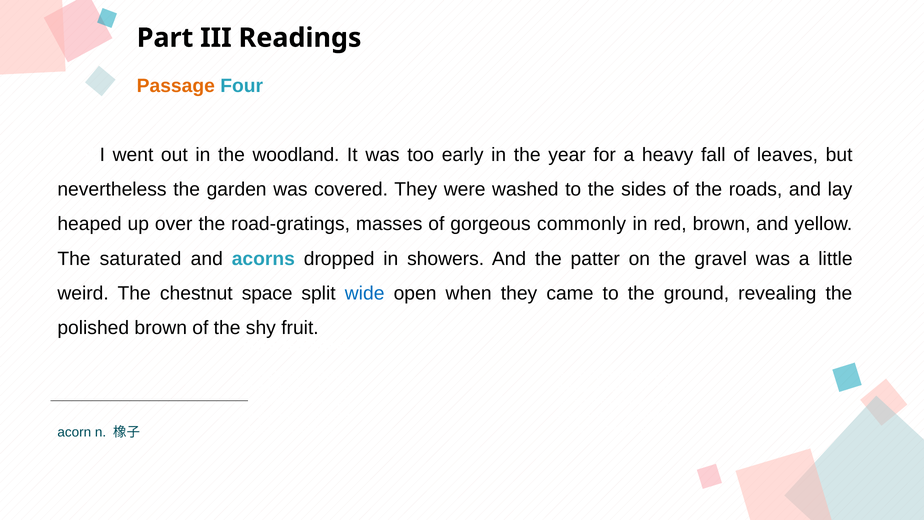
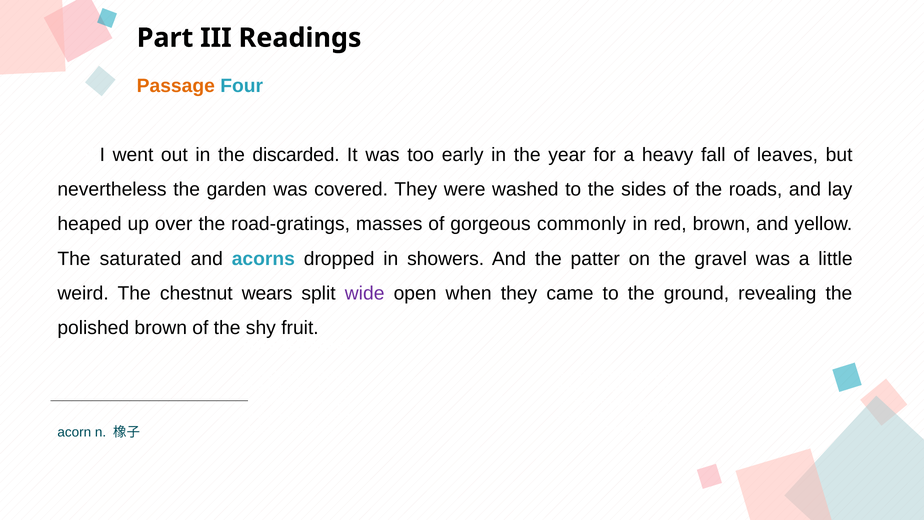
woodland: woodland -> discarded
space: space -> wears
wide colour: blue -> purple
